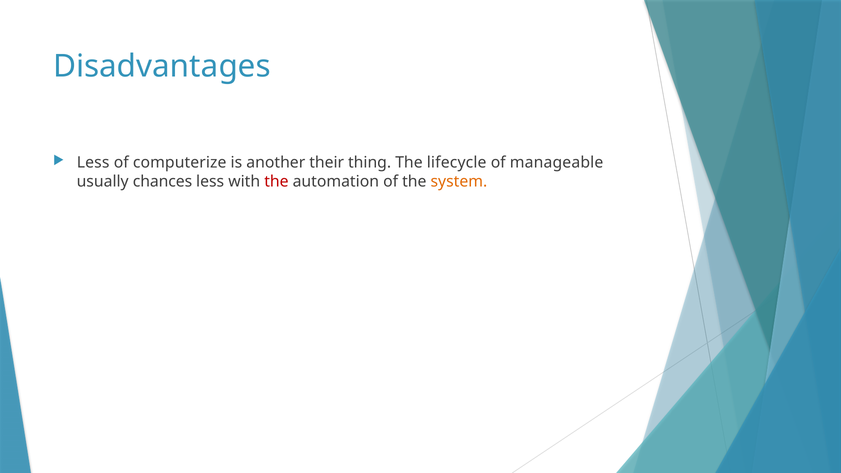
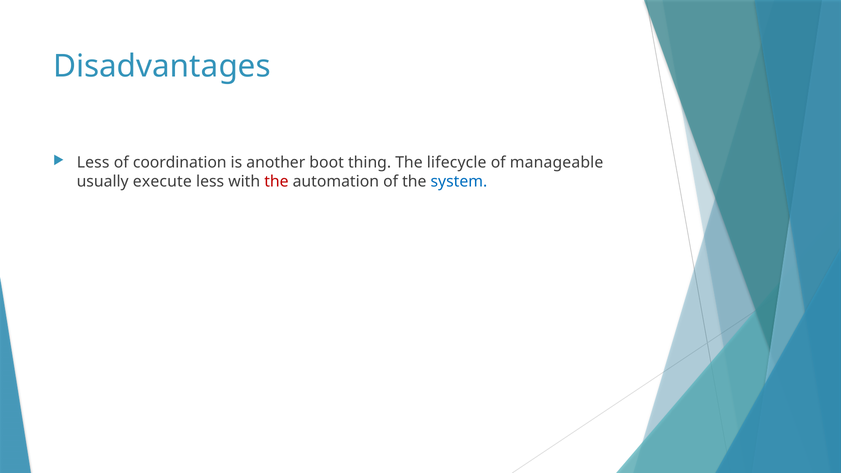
computerize: computerize -> coordination
their: their -> boot
chances: chances -> execute
system colour: orange -> blue
